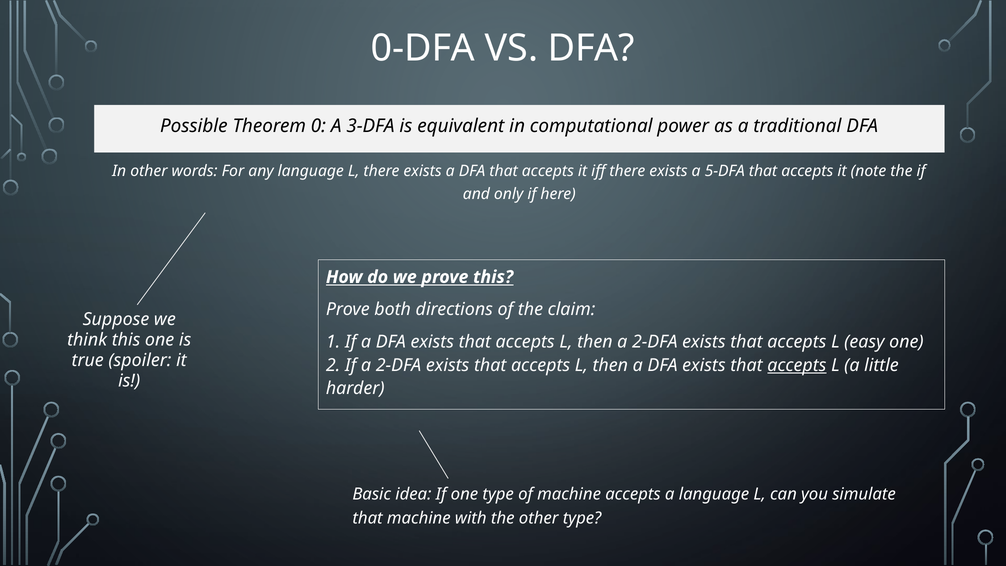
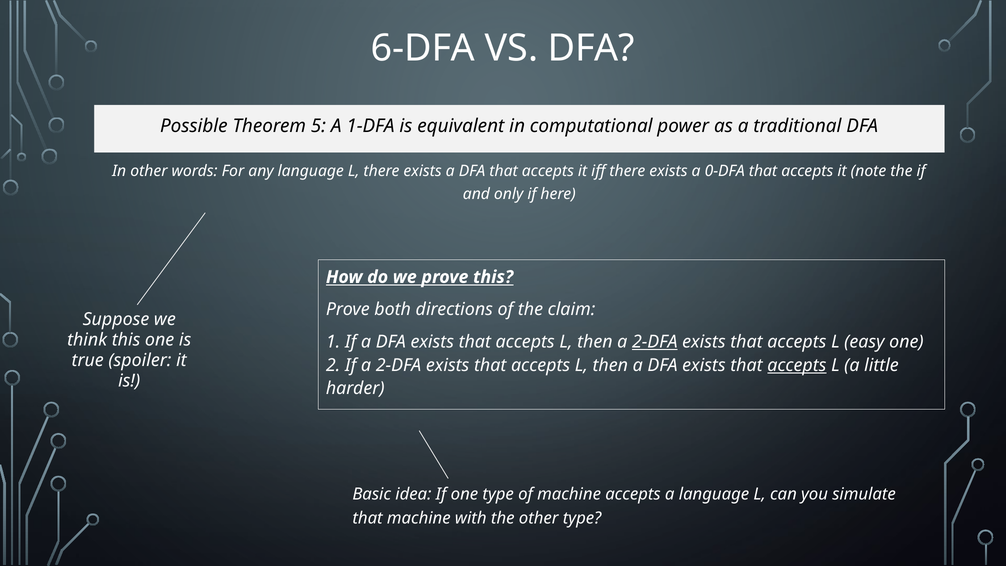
0-DFA: 0-DFA -> 6-DFA
0: 0 -> 5
3-DFA: 3-DFA -> 1-DFA
5-DFA: 5-DFA -> 0-DFA
2-DFA at (655, 342) underline: none -> present
